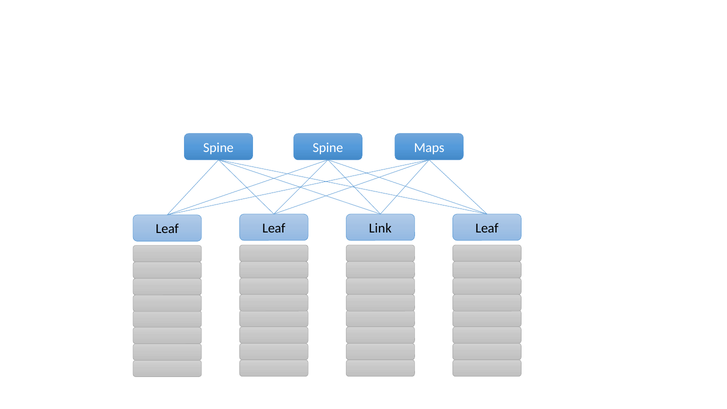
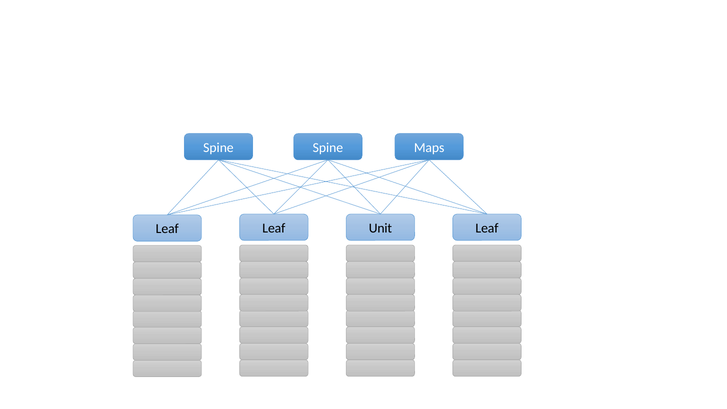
Link: Link -> Unit
